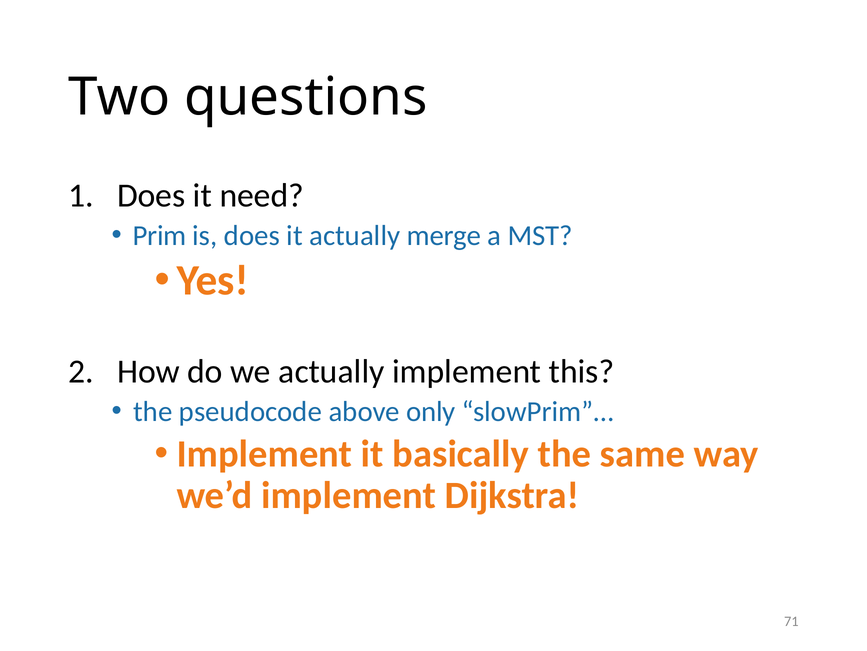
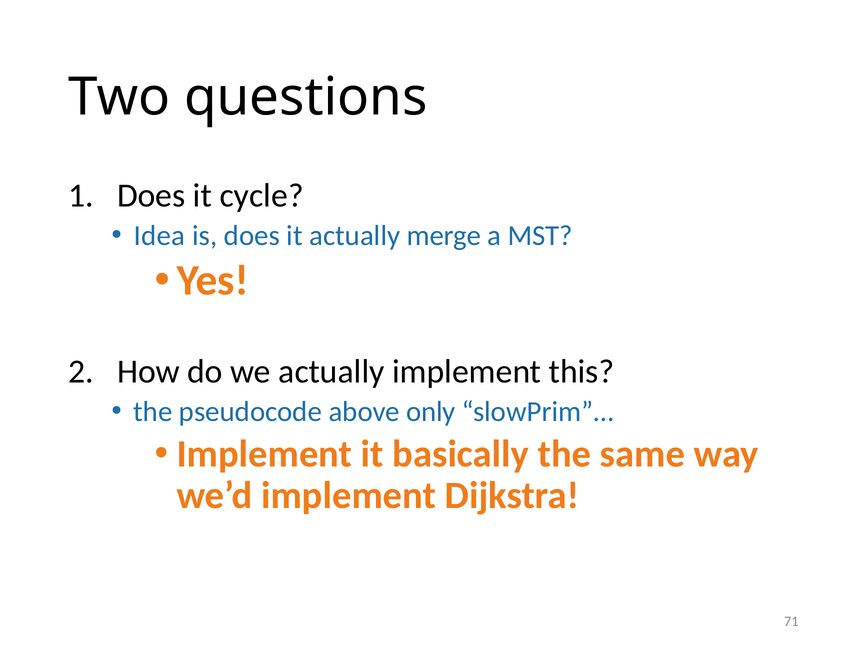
need: need -> cycle
Prim: Prim -> Idea
